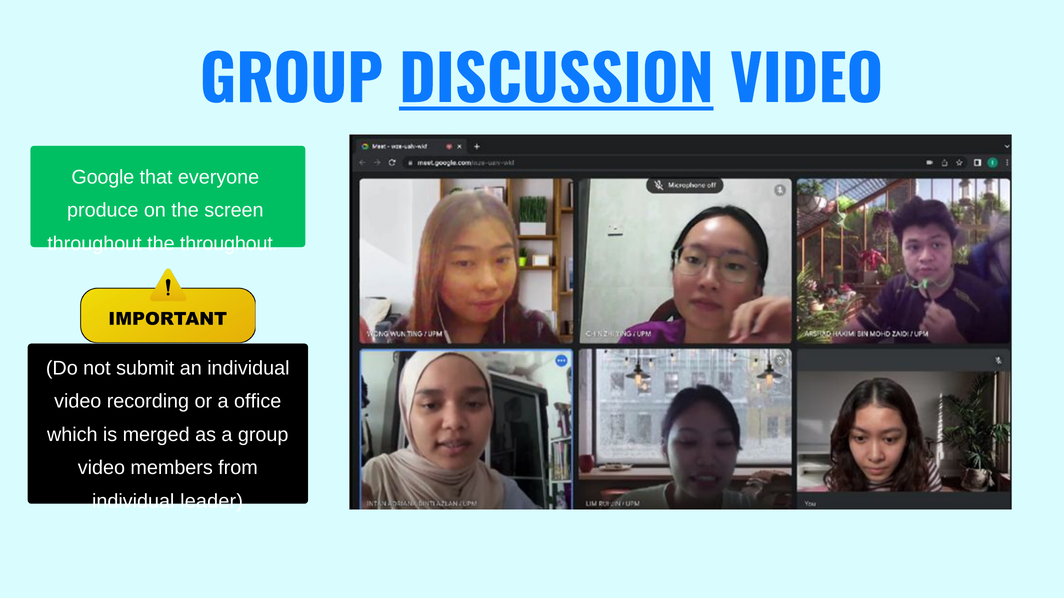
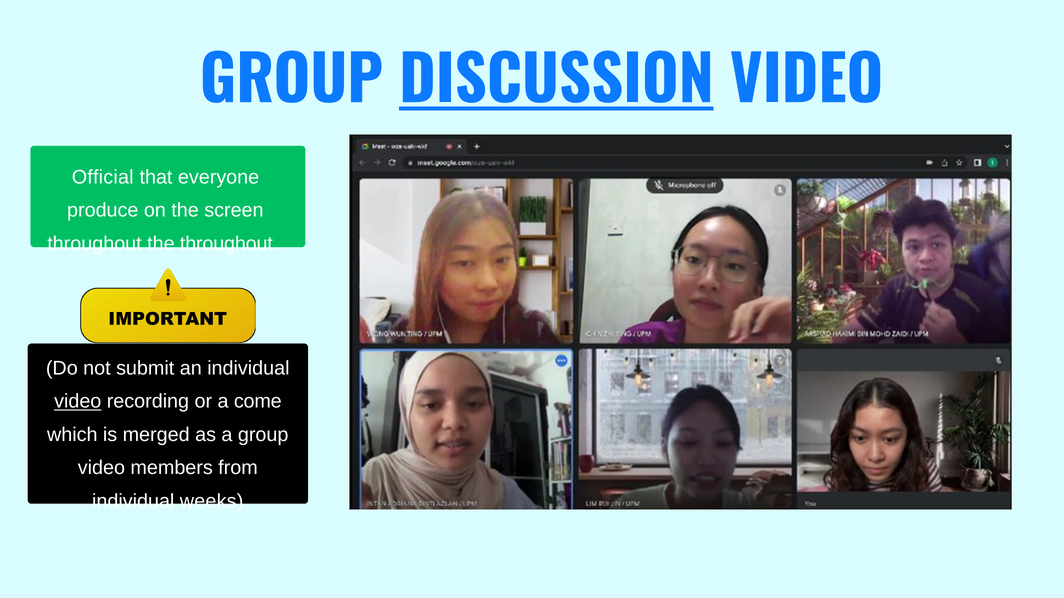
Google: Google -> Official
video at (78, 402) underline: none -> present
office: office -> come
leader: leader -> weeks
